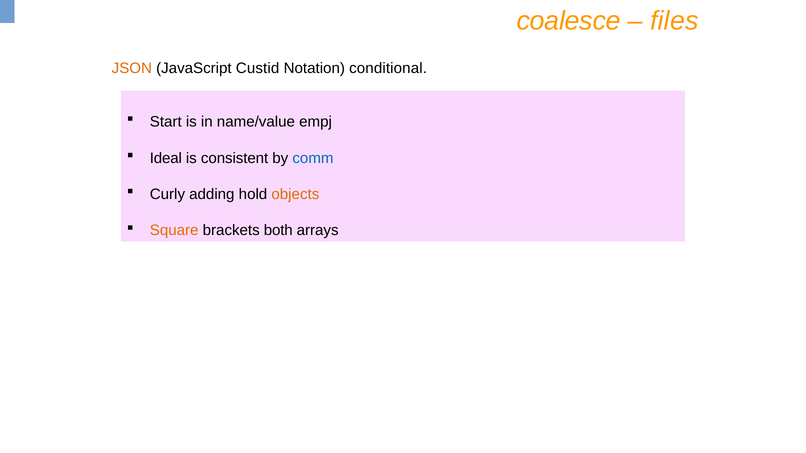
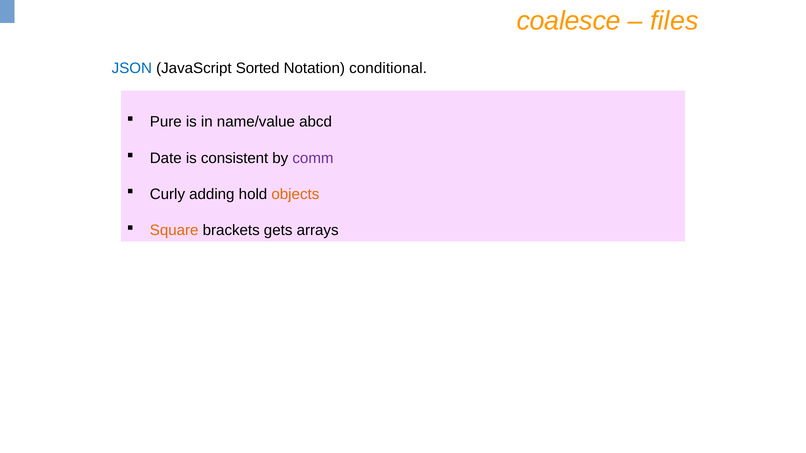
JSON colour: orange -> blue
Custid: Custid -> Sorted
Start: Start -> Pure
empj: empj -> abcd
Ideal: Ideal -> Date
comm colour: blue -> purple
both: both -> gets
